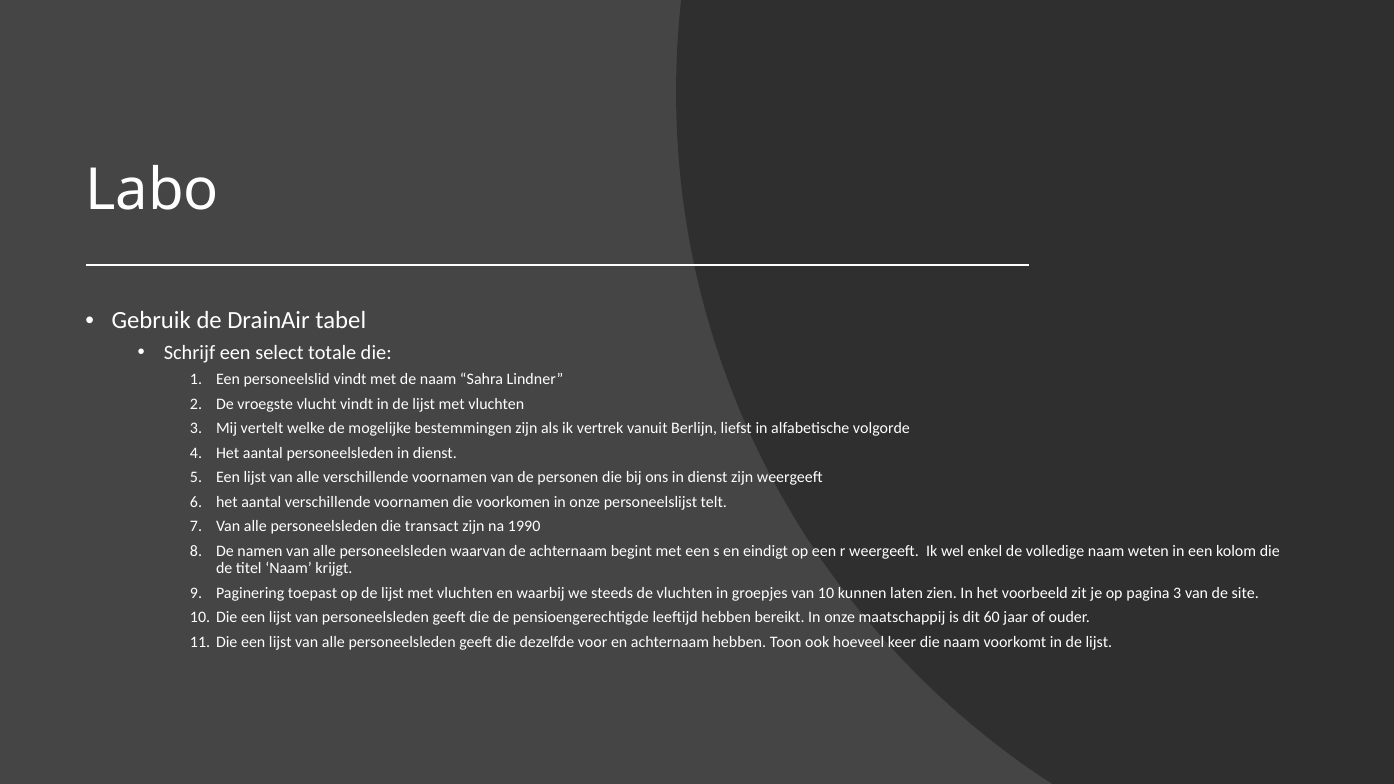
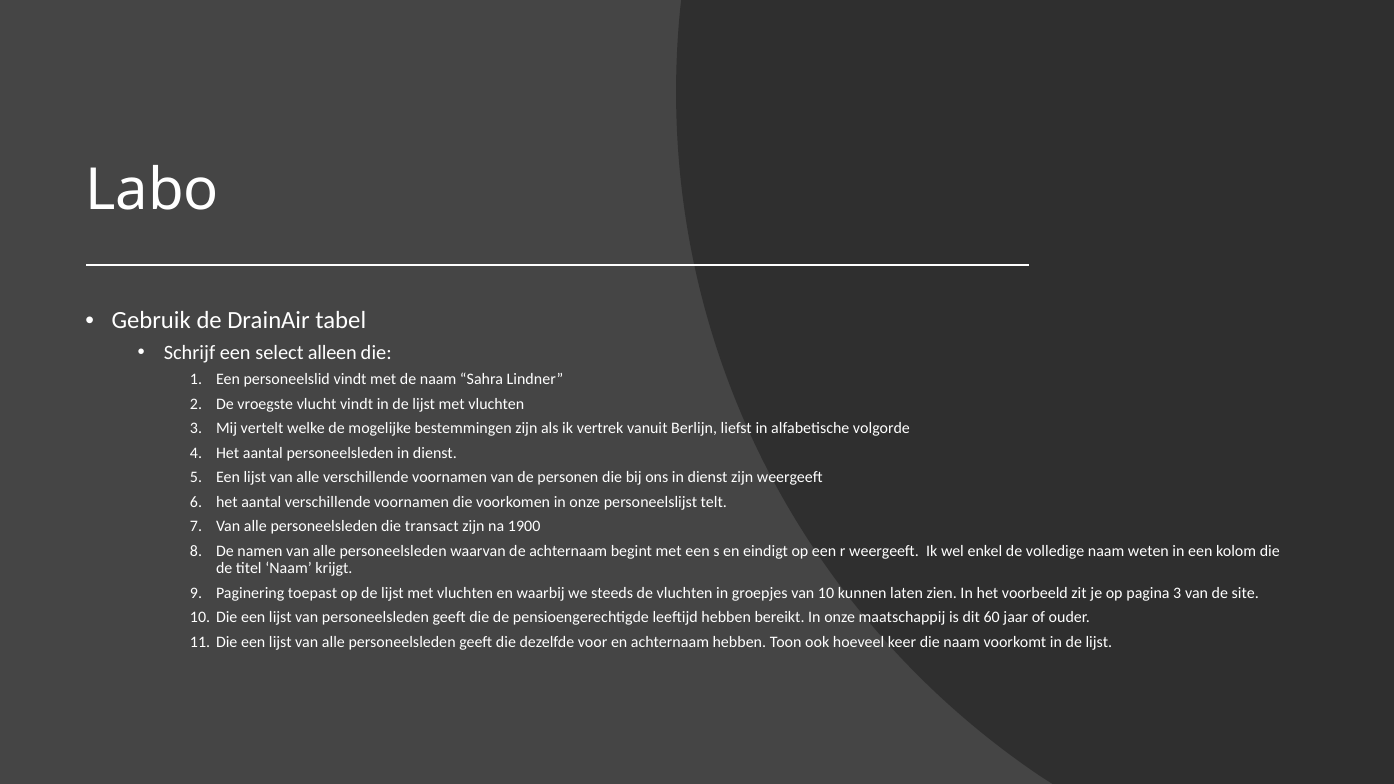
totale: totale -> alleen
1990: 1990 -> 1900
